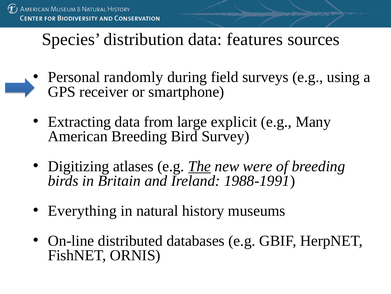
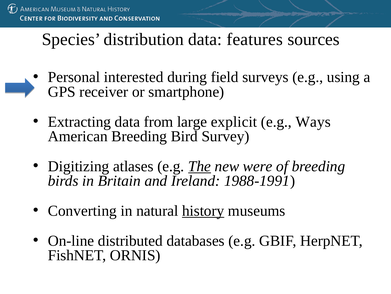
randomly: randomly -> interested
Many: Many -> Ways
Everything: Everything -> Converting
history underline: none -> present
